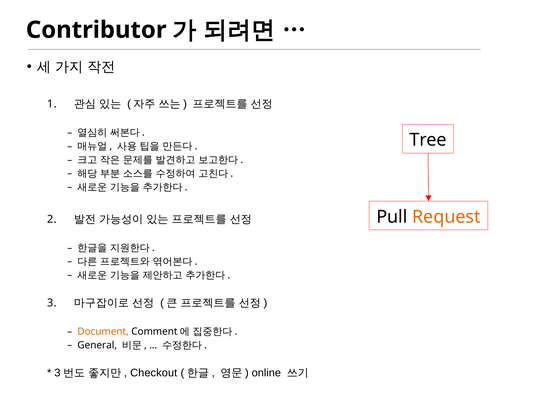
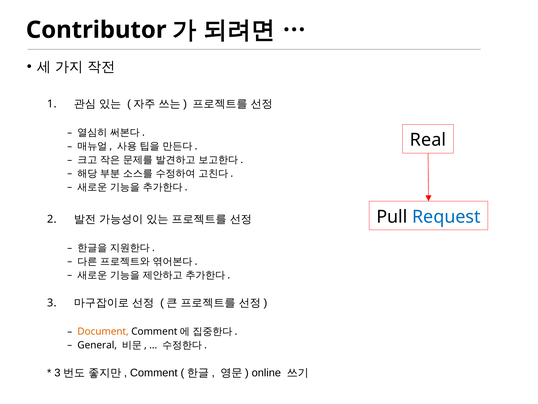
Tree: Tree -> Real
Request colour: orange -> blue
Checkout: Checkout -> Comment
